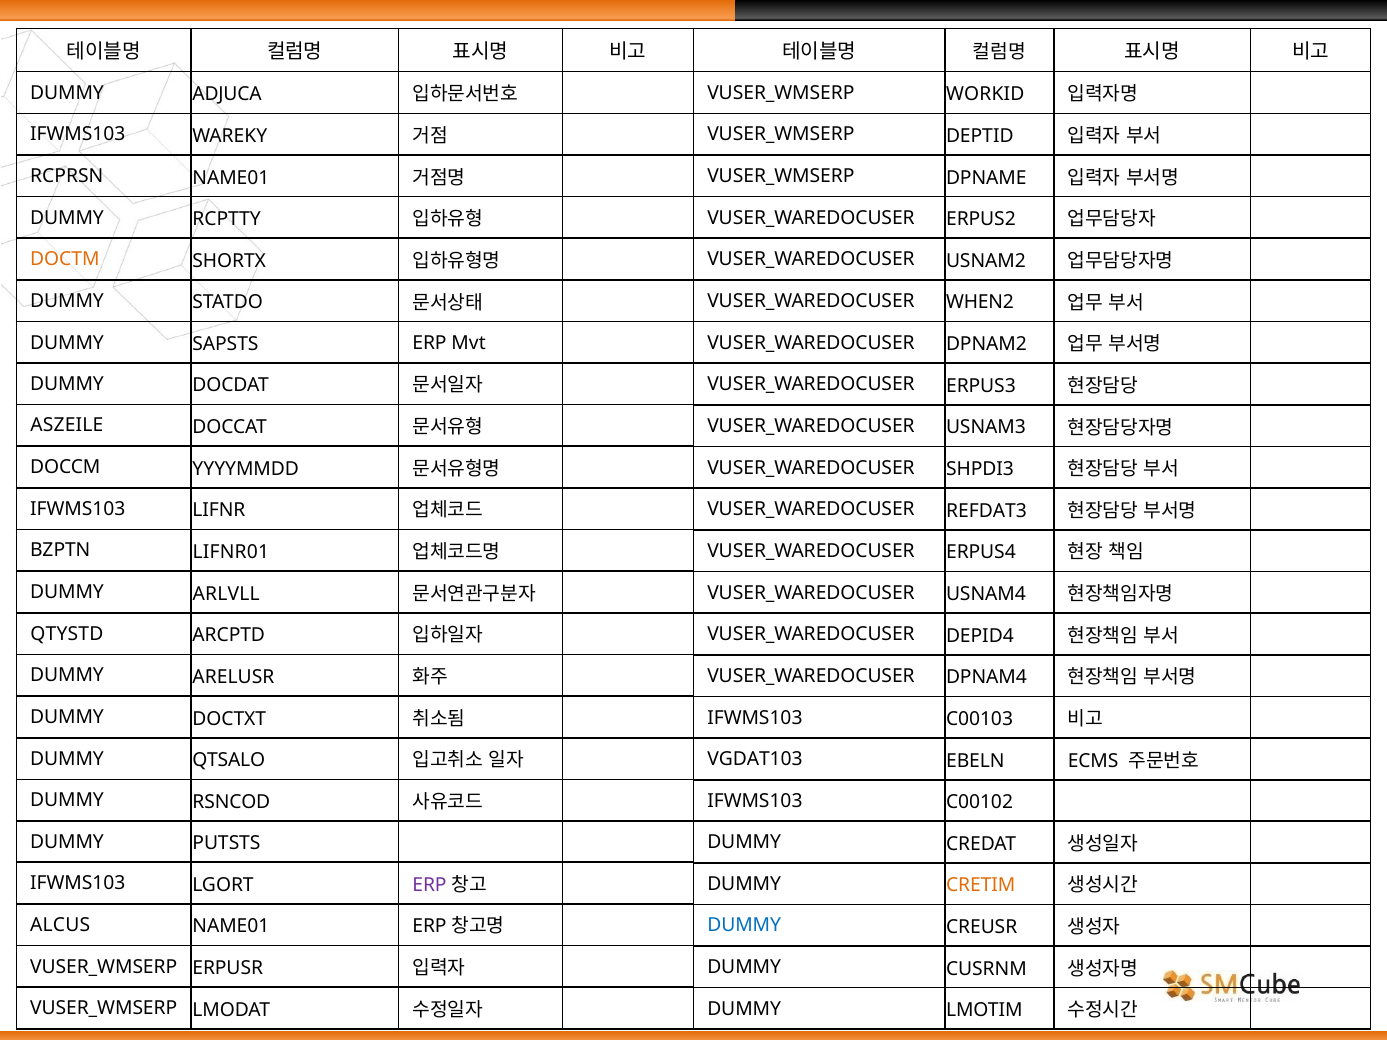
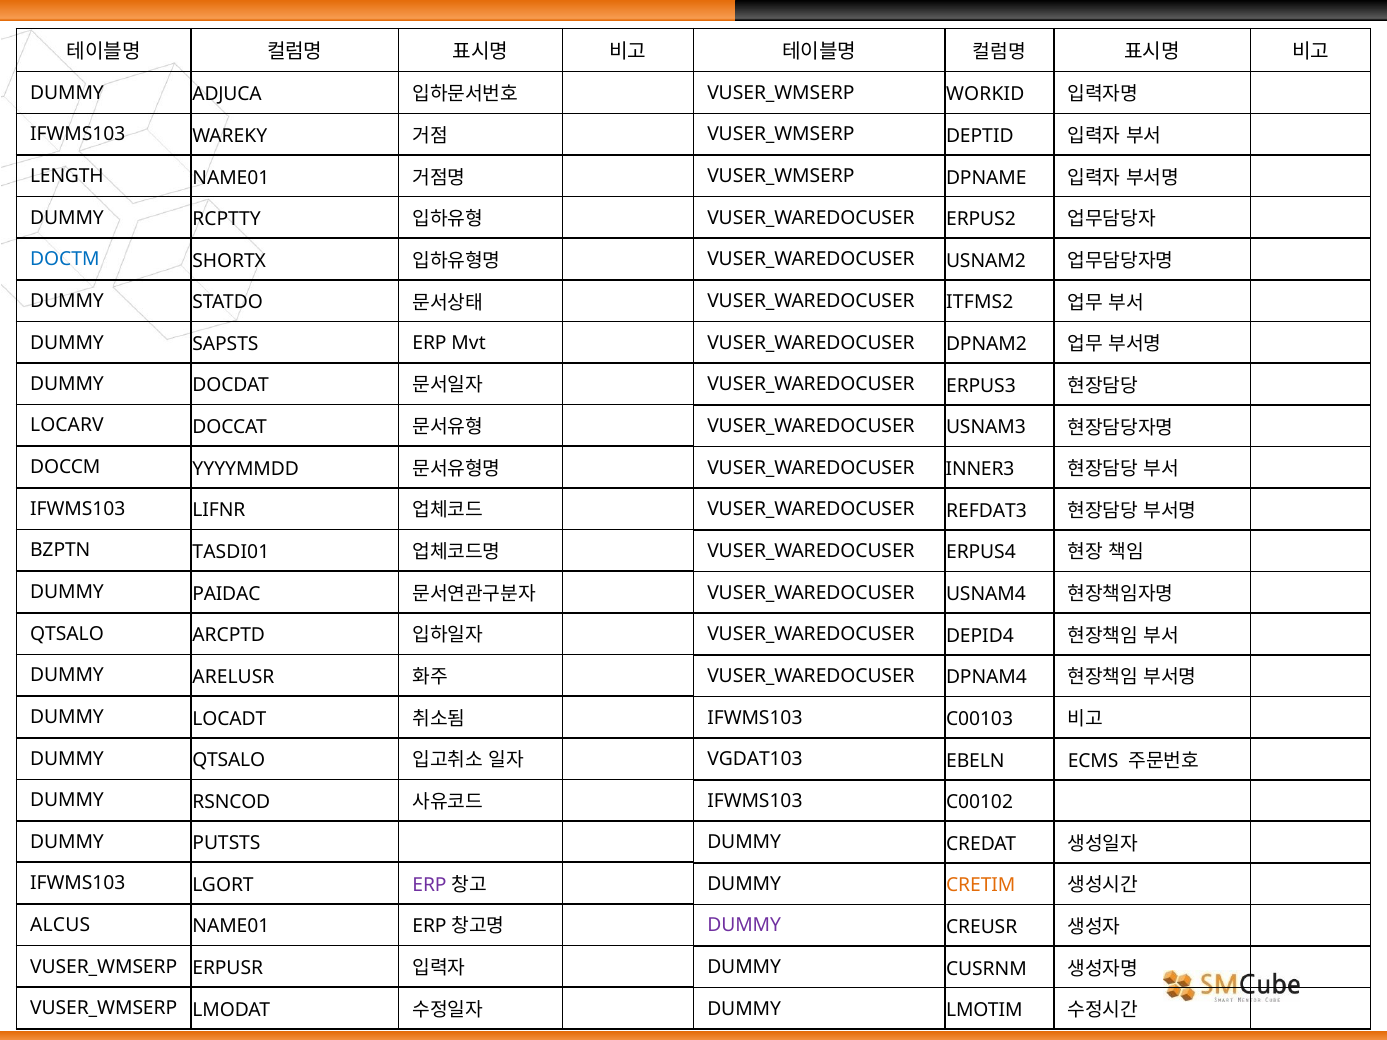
RCPRSN: RCPRSN -> LENGTH
DOCTM colour: orange -> blue
WHEN2: WHEN2 -> ITFMS2
ASZEILE: ASZEILE -> LOCARV
SHPDI3: SHPDI3 -> INNER3
LIFNR01: LIFNR01 -> TASDI01
ARLVLL: ARLVLL -> PAIDAC
QTYSTD at (67, 634): QTYSTD -> QTSALO
DOCTXT: DOCTXT -> LOCADT
DUMMY at (744, 926) colour: blue -> purple
